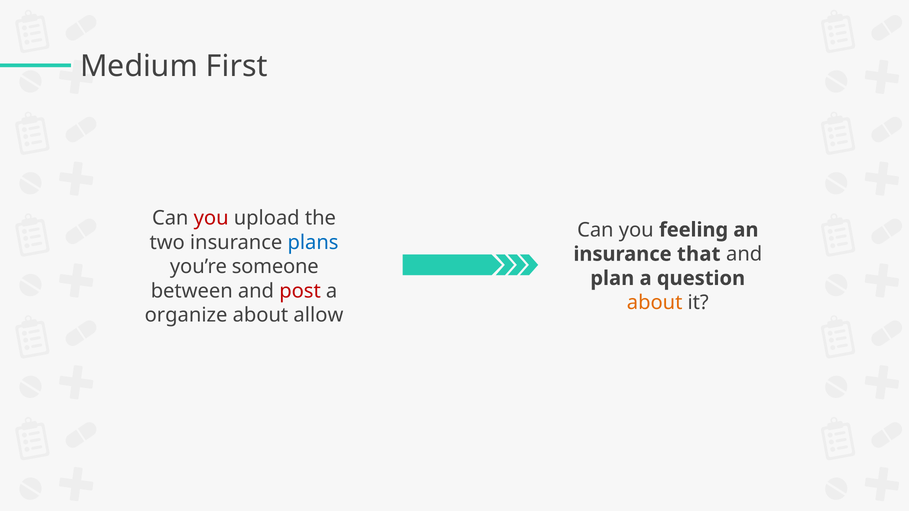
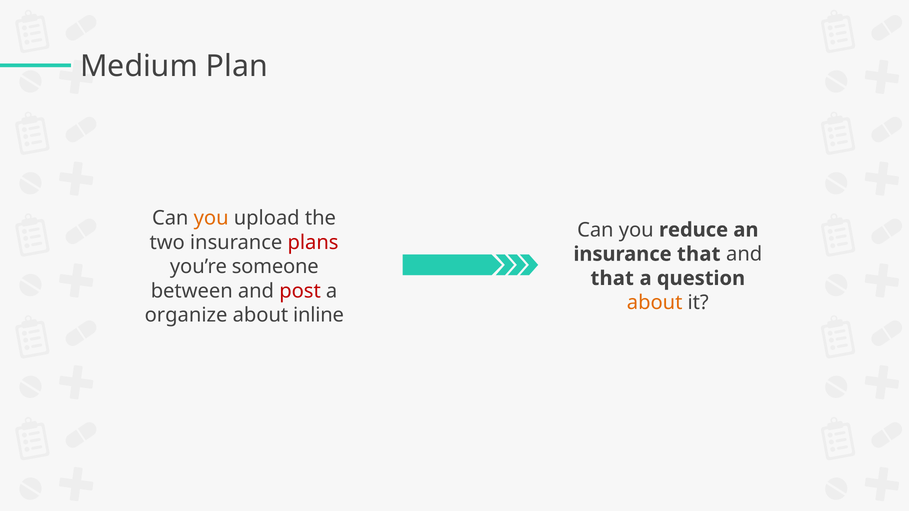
First: First -> Plan
you at (211, 218) colour: red -> orange
feeling: feeling -> reduce
plans colour: blue -> red
plan at (612, 278): plan -> that
allow: allow -> inline
